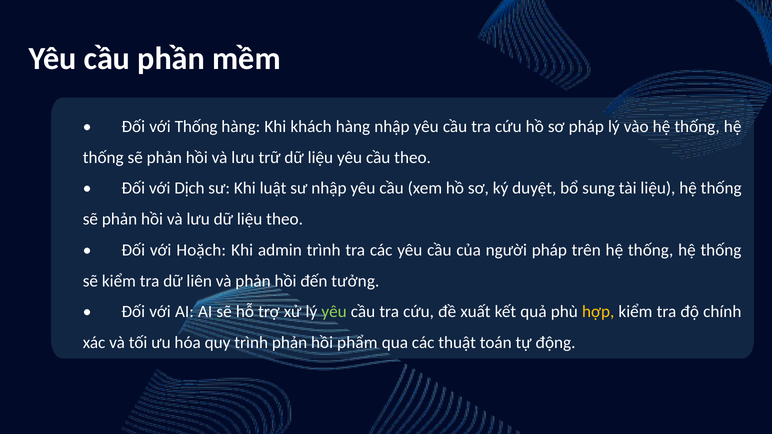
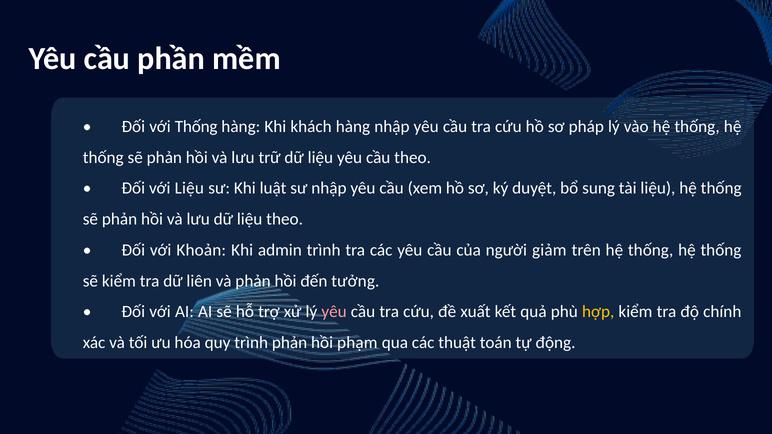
với Dịch: Dịch -> Liệu
Hoặch: Hoặch -> Khoản
người pháp: pháp -> giảm
yêu at (334, 312) colour: light green -> pink
phẩm: phẩm -> phạm
